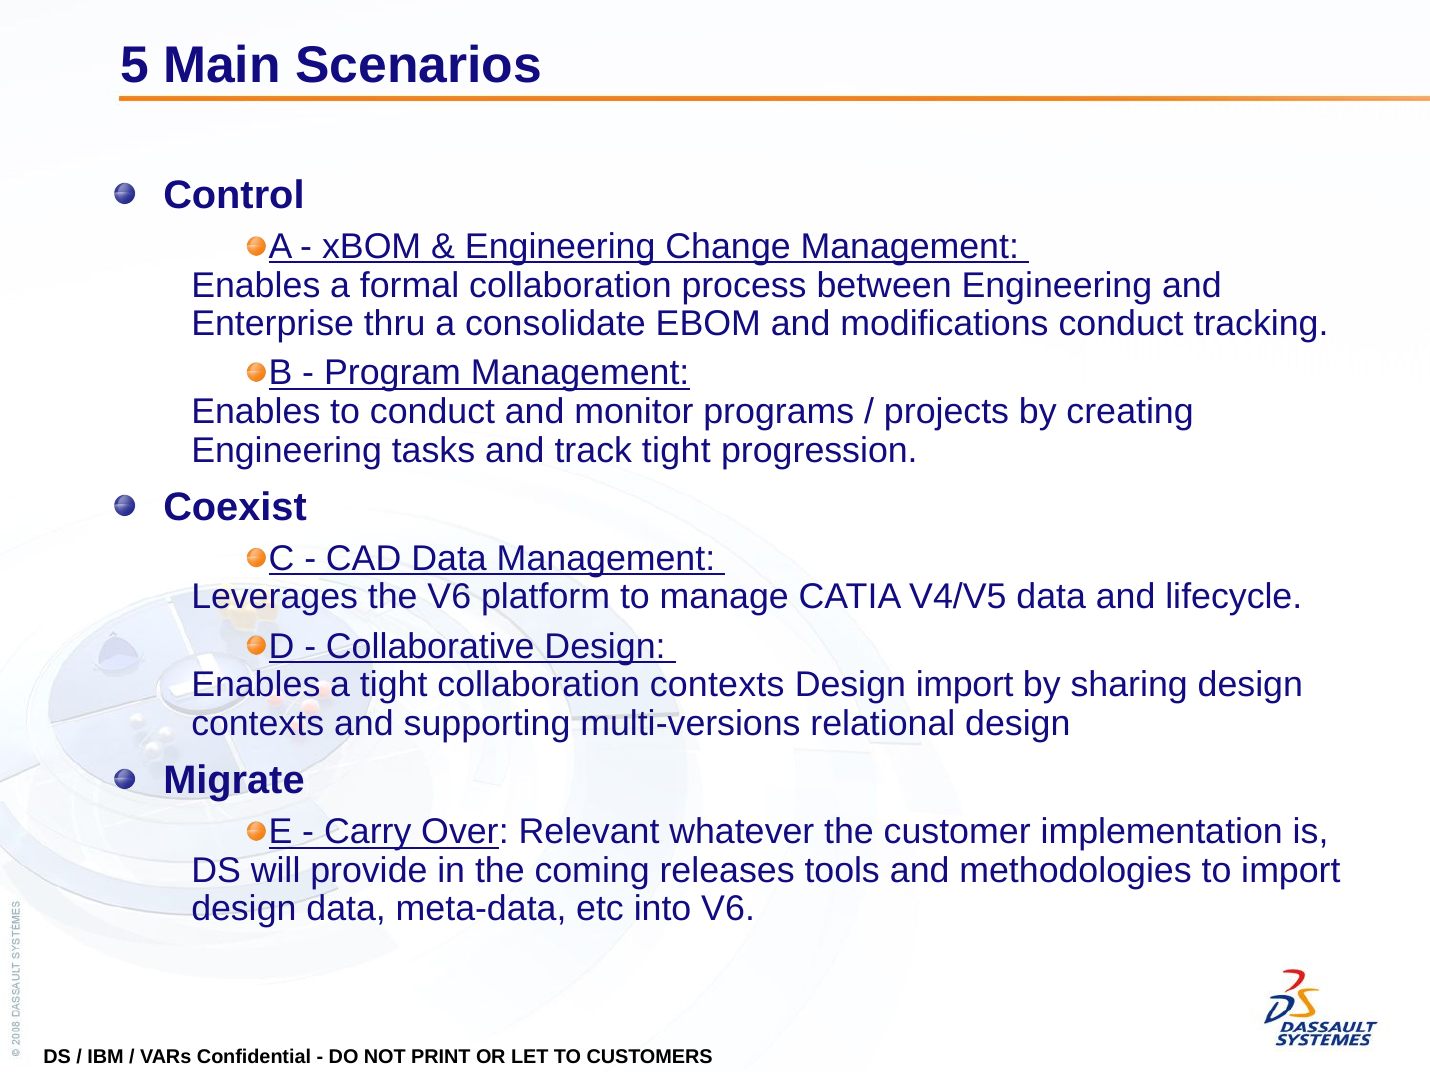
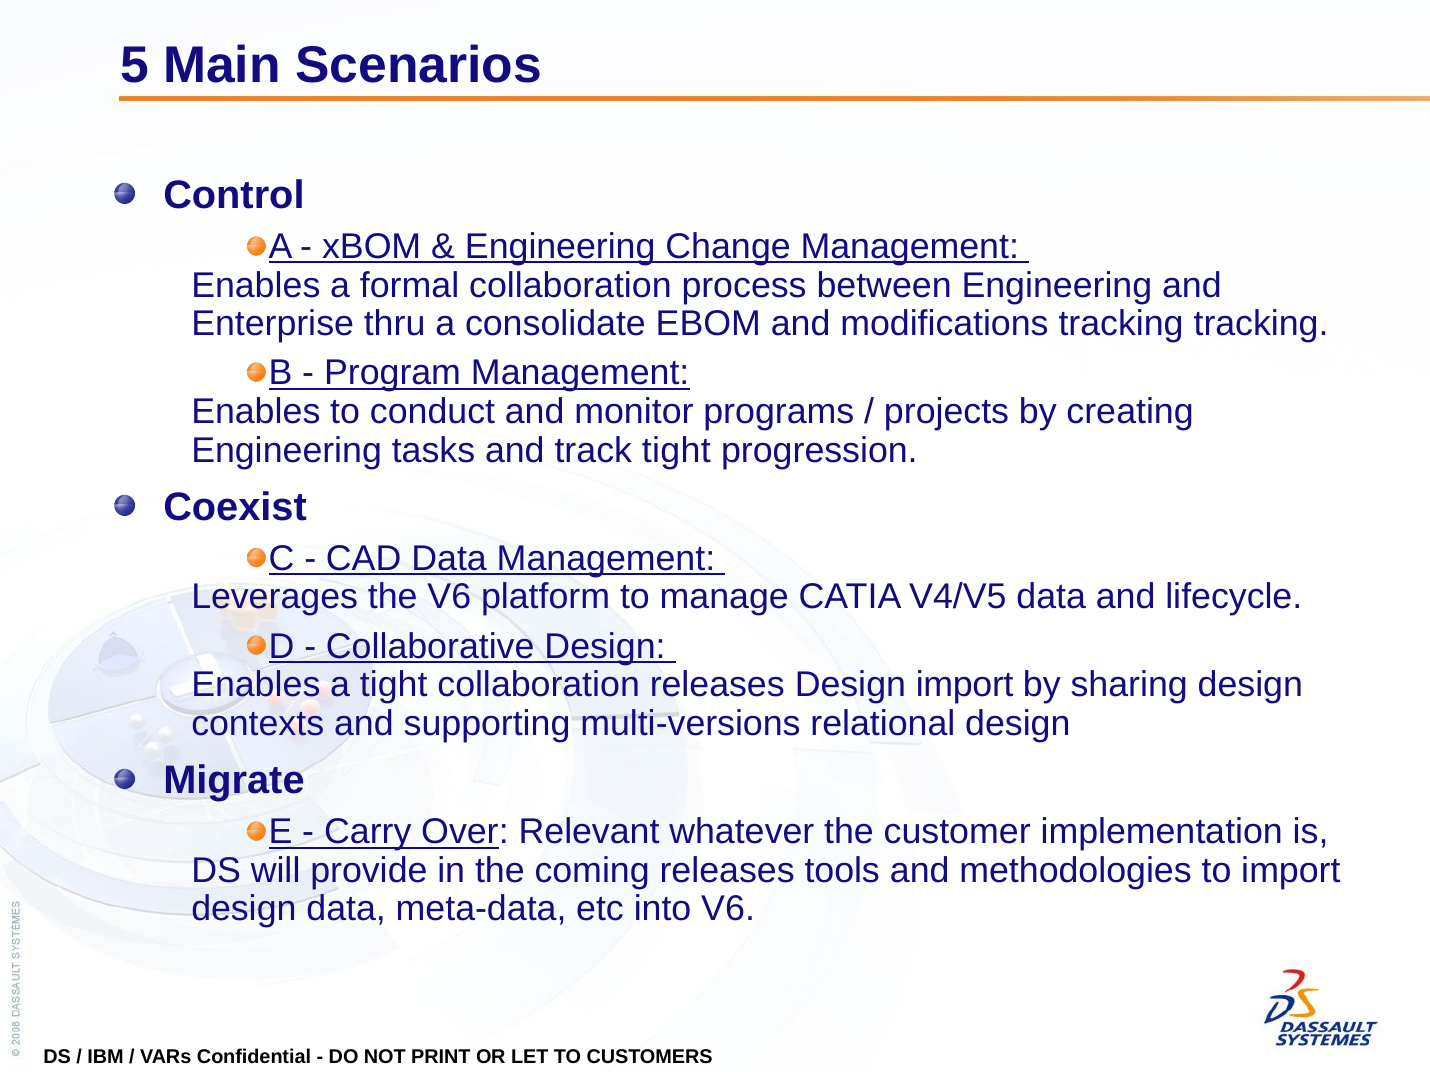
modifications conduct: conduct -> tracking
collaboration contexts: contexts -> releases
